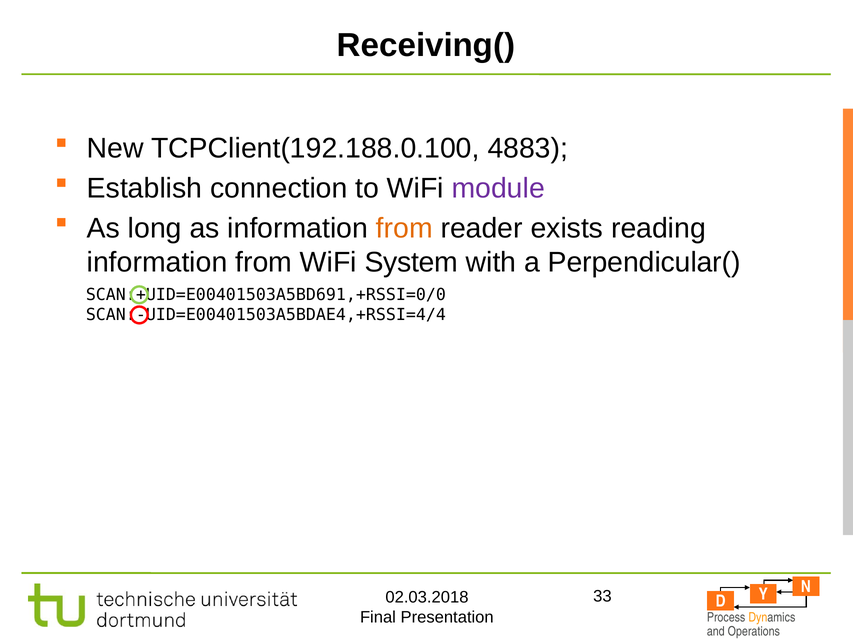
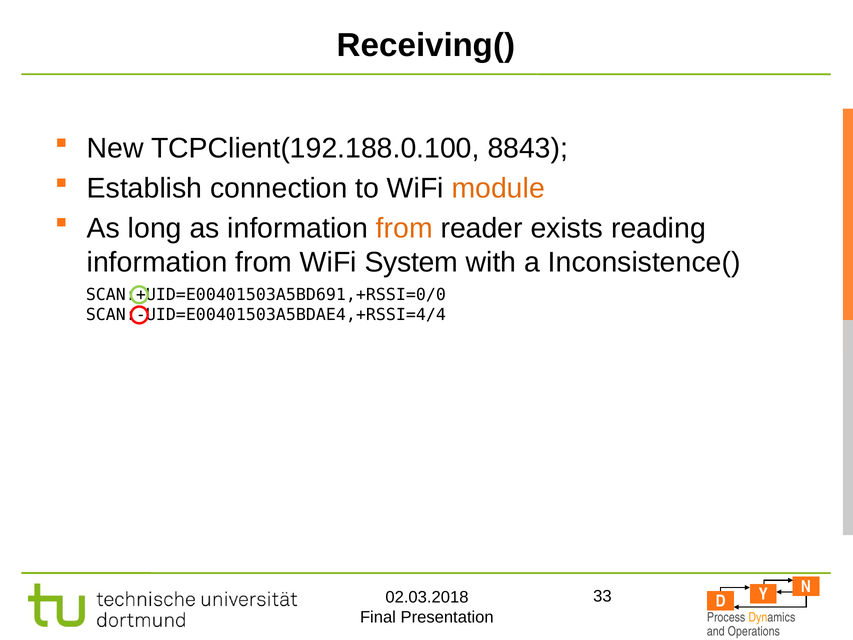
4883: 4883 -> 8843
module colour: purple -> orange
Perpendicular(: Perpendicular( -> Inconsistence(
